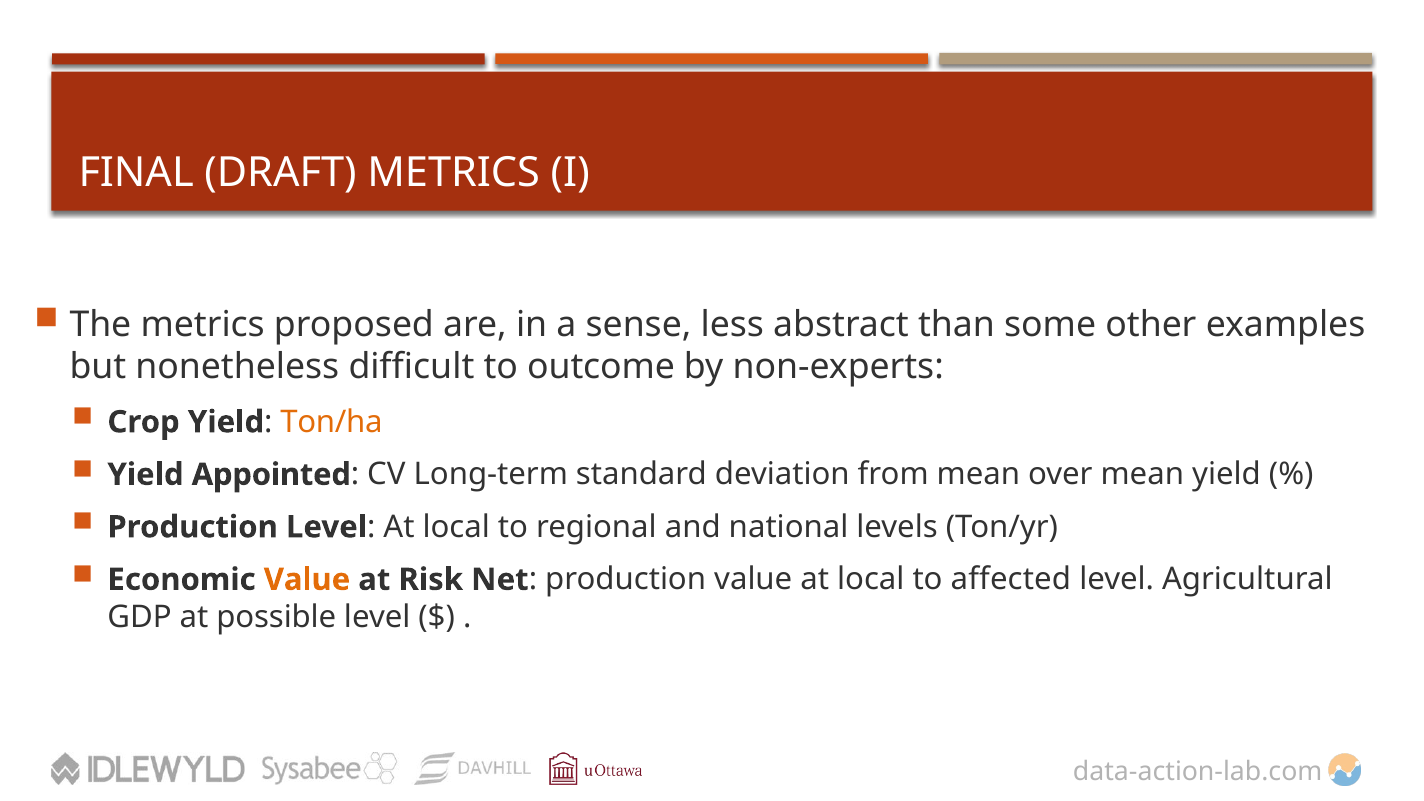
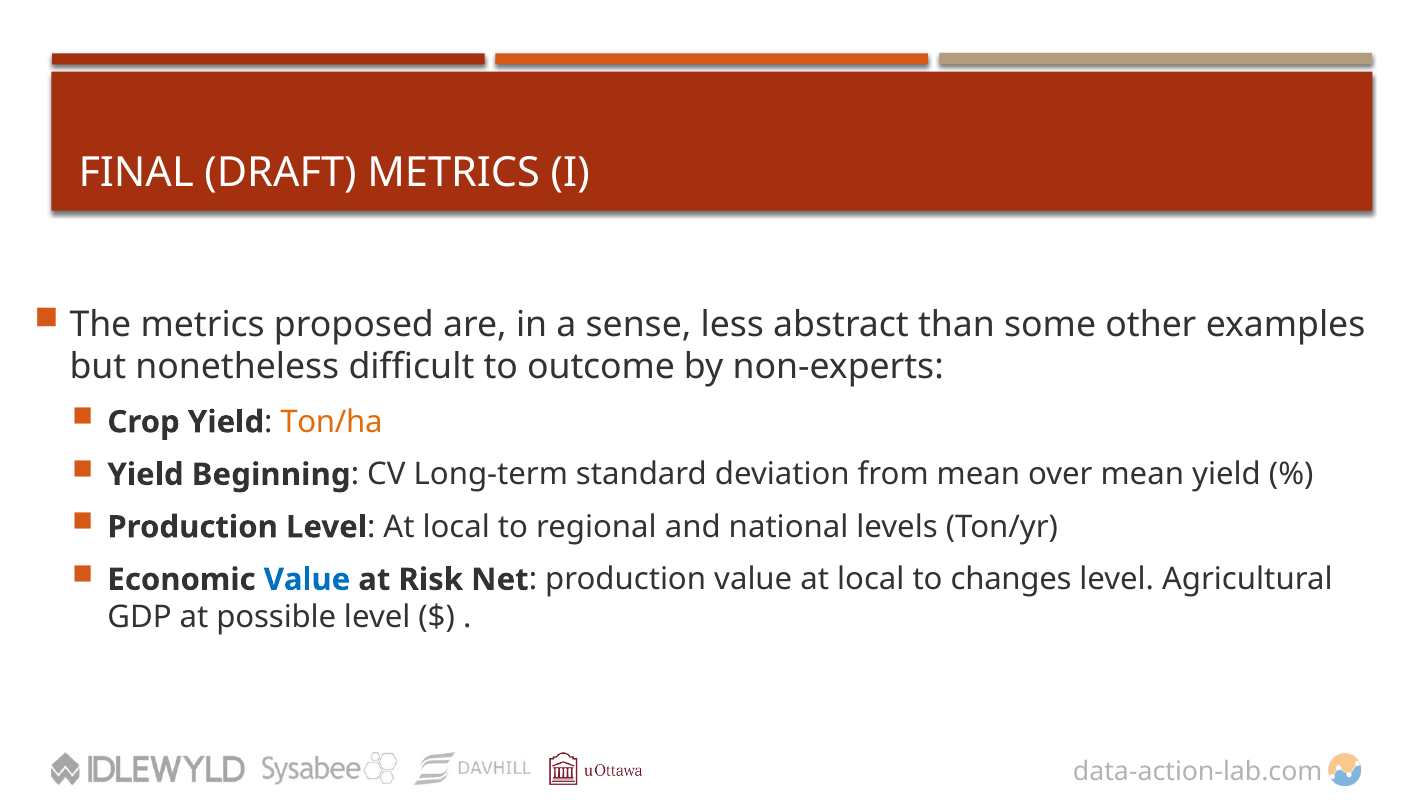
Appointed: Appointed -> Beginning
Value at (307, 580) colour: orange -> blue
affected: affected -> changes
